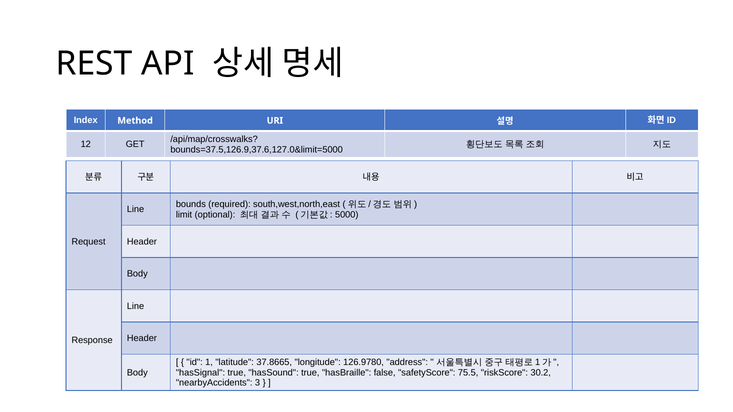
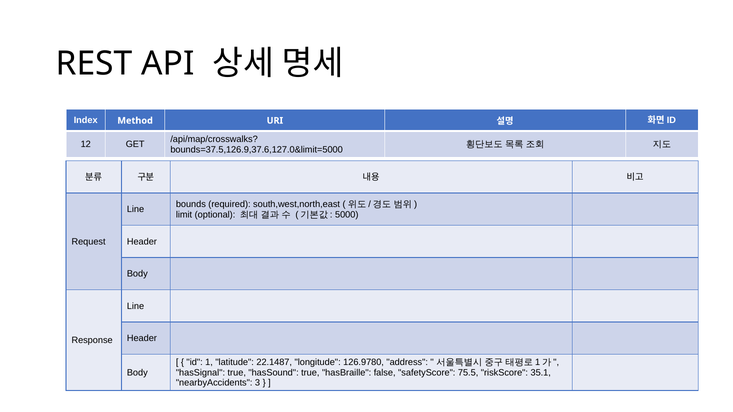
37.8665: 37.8665 -> 22.1487
30.2: 30.2 -> 35.1
